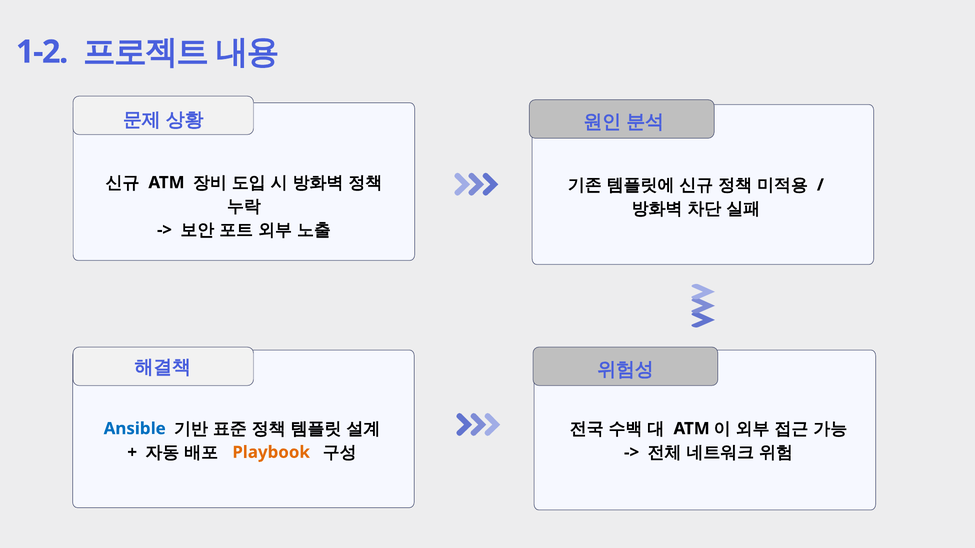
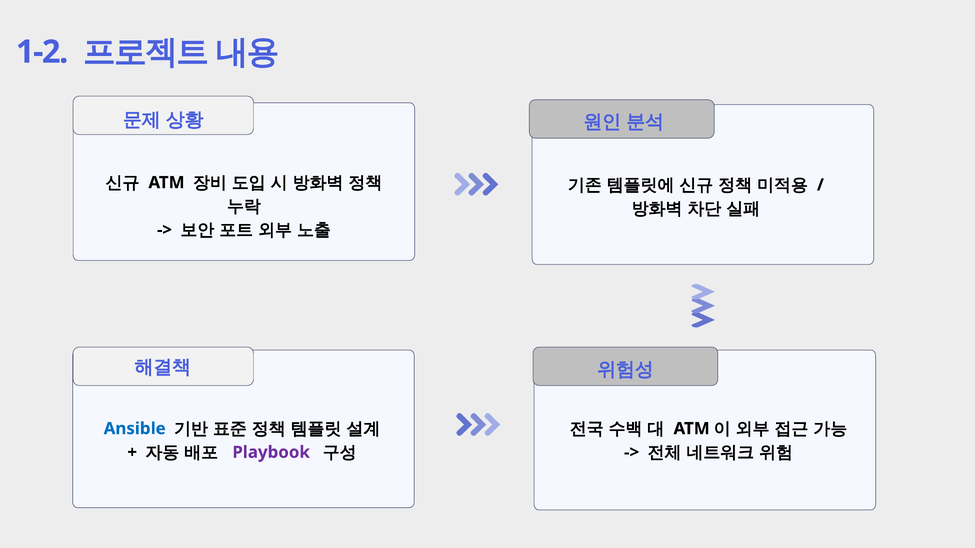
Playbook colour: orange -> purple
